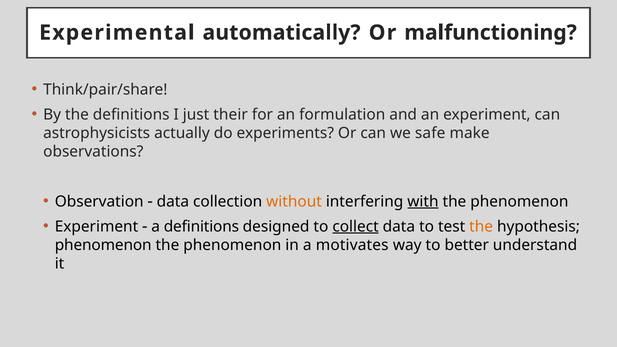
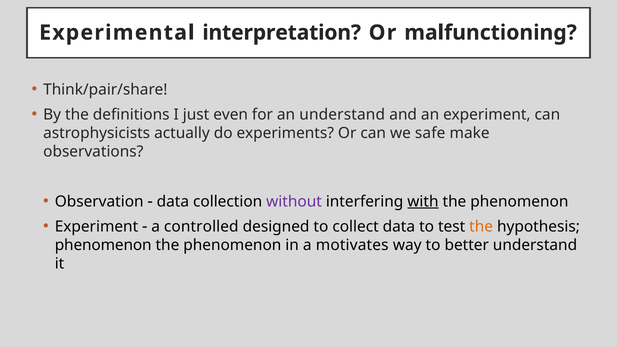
automatically: automatically -> interpretation
their: their -> even
an formulation: formulation -> understand
without colour: orange -> purple
a definitions: definitions -> controlled
collect underline: present -> none
